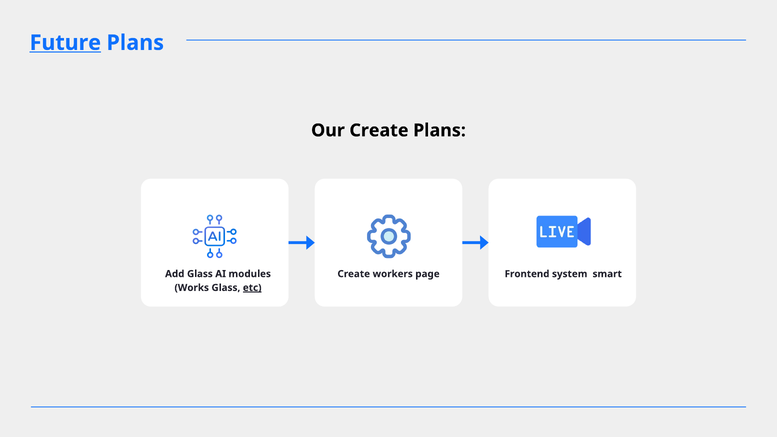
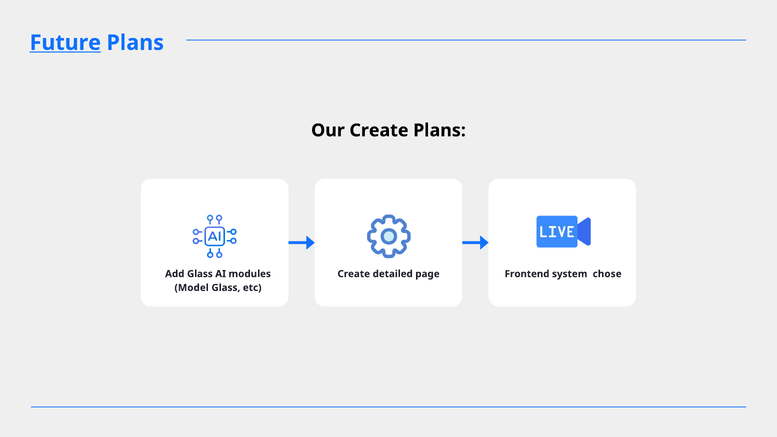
workers: workers -> detailed
smart: smart -> chose
Works: Works -> Model
etc underline: present -> none
